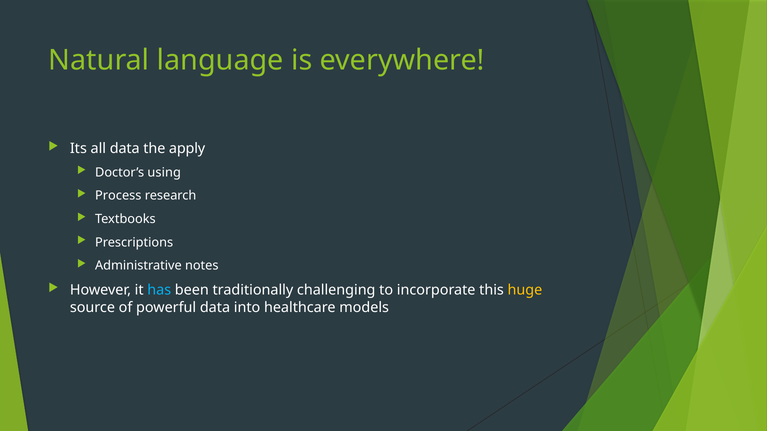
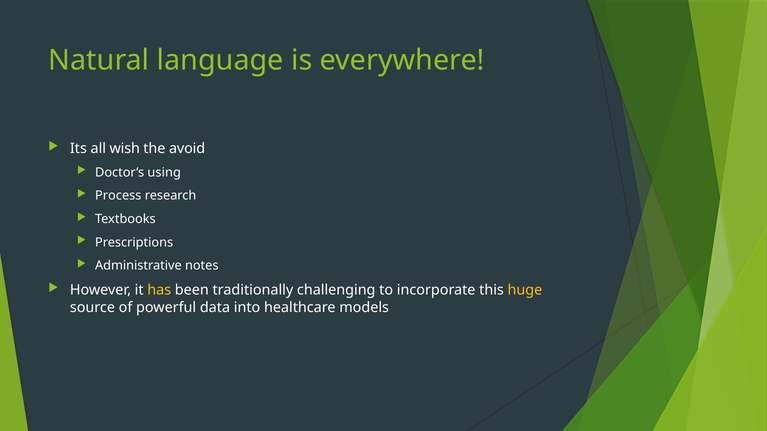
all data: data -> wish
apply: apply -> avoid
has colour: light blue -> yellow
